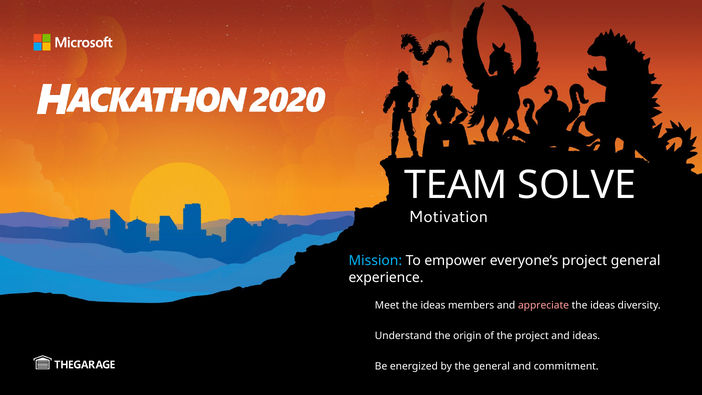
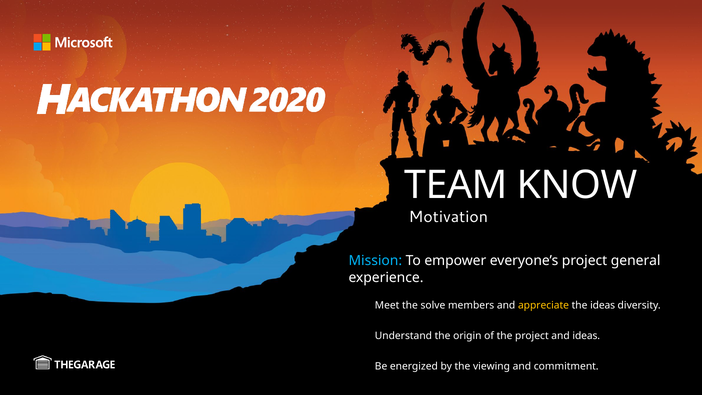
SOLVE: SOLVE -> KNOW
Meet the ideas: ideas -> solve
appreciate colour: pink -> yellow
the general: general -> viewing
